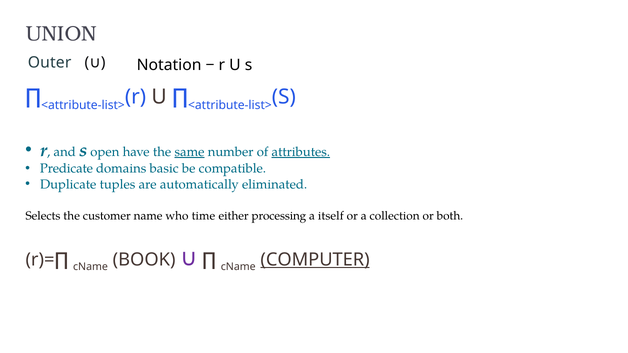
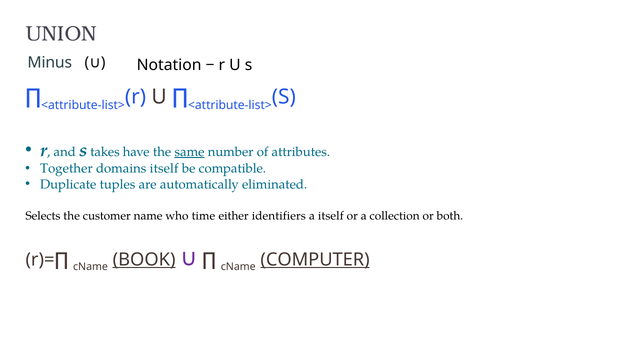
Outer: Outer -> Minus
open: open -> takes
attributes underline: present -> none
Predicate: Predicate -> Together
domains basic: basic -> itself
processing: processing -> identifiers
BOOK underline: none -> present
